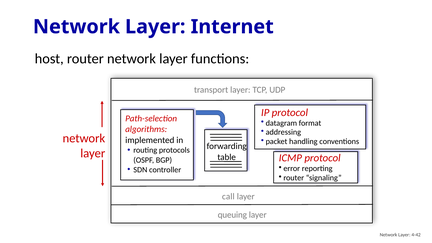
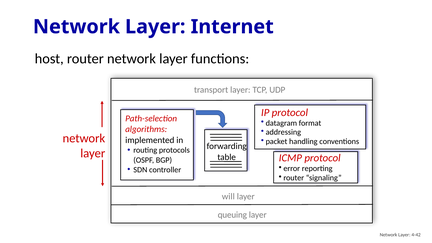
call: call -> will
